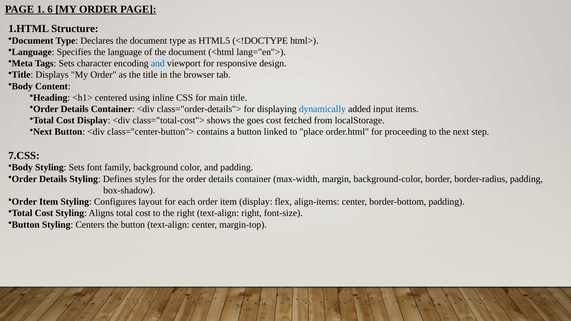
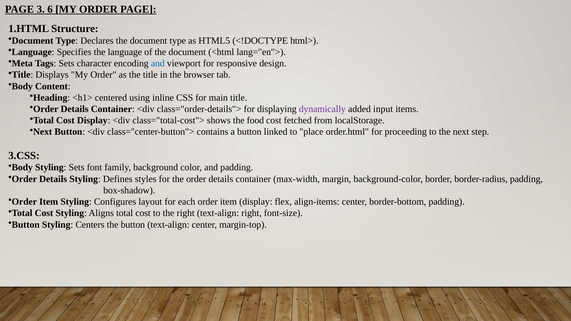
1: 1 -> 3
dynamically colour: blue -> purple
goes: goes -> food
7.CSS: 7.CSS -> 3.CSS
